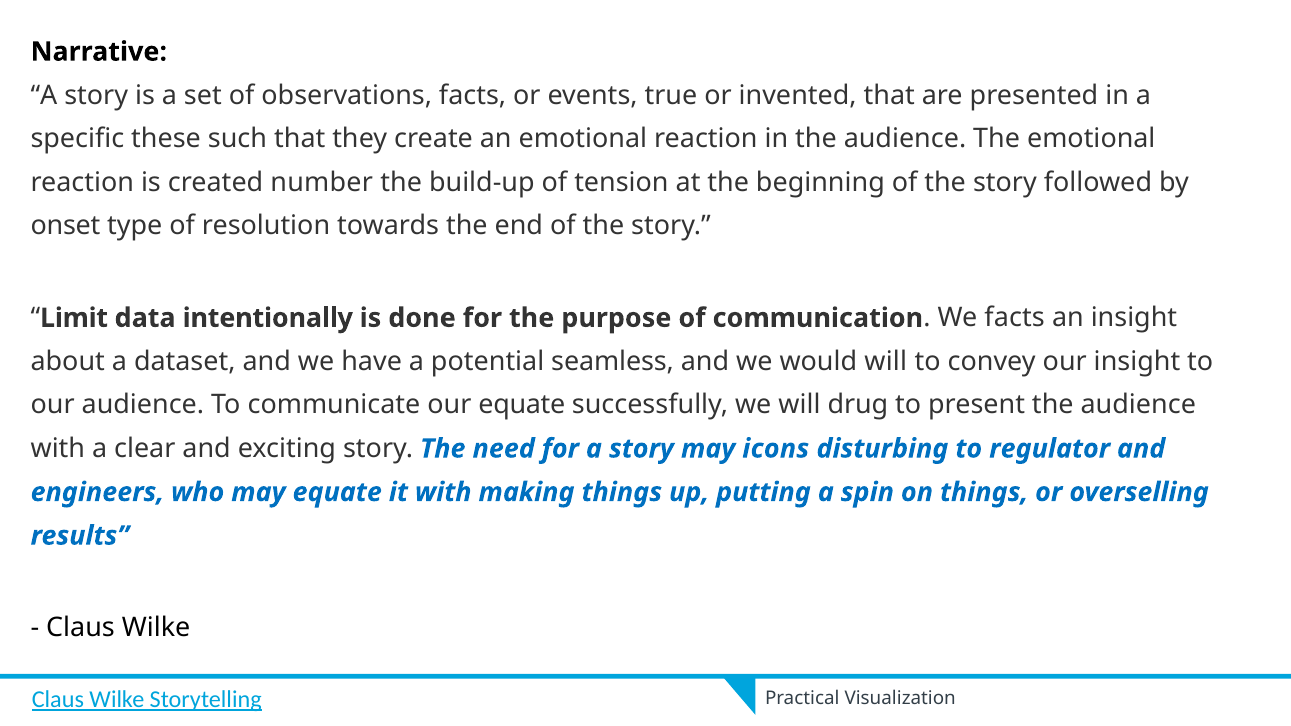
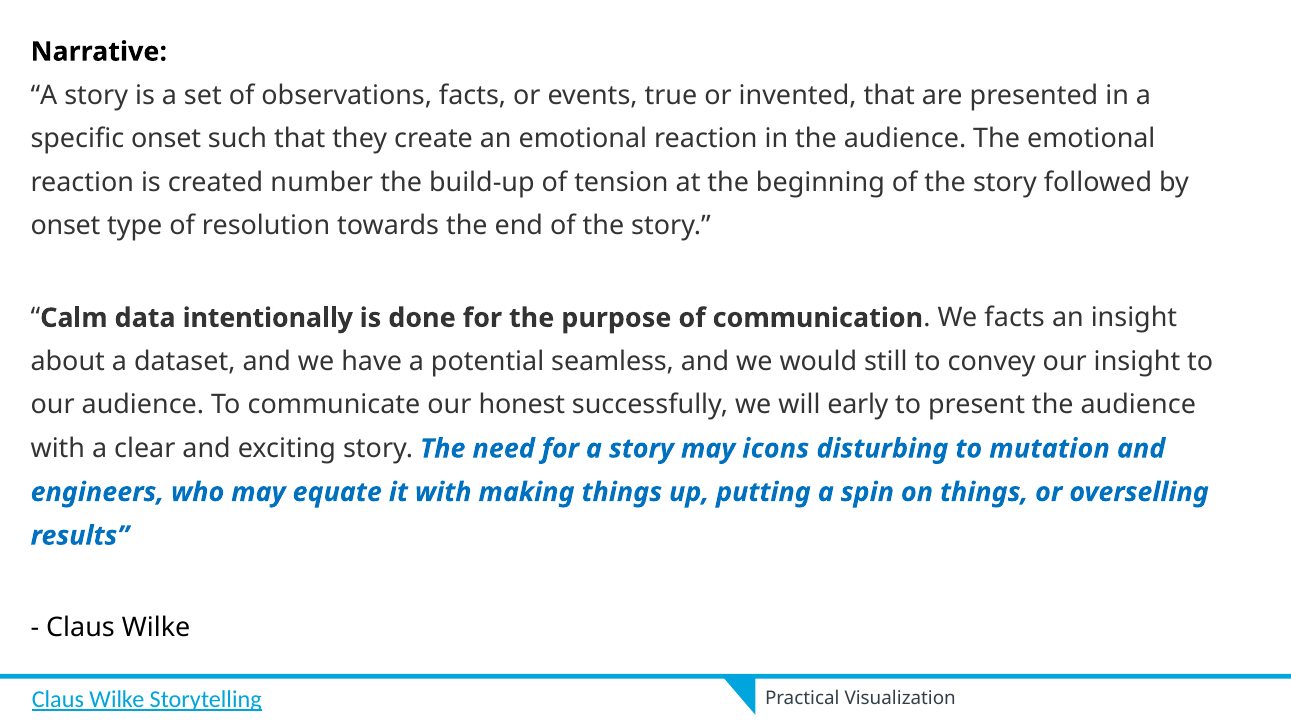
specific these: these -> onset
Limit: Limit -> Calm
would will: will -> still
our equate: equate -> honest
drug: drug -> early
regulator: regulator -> mutation
